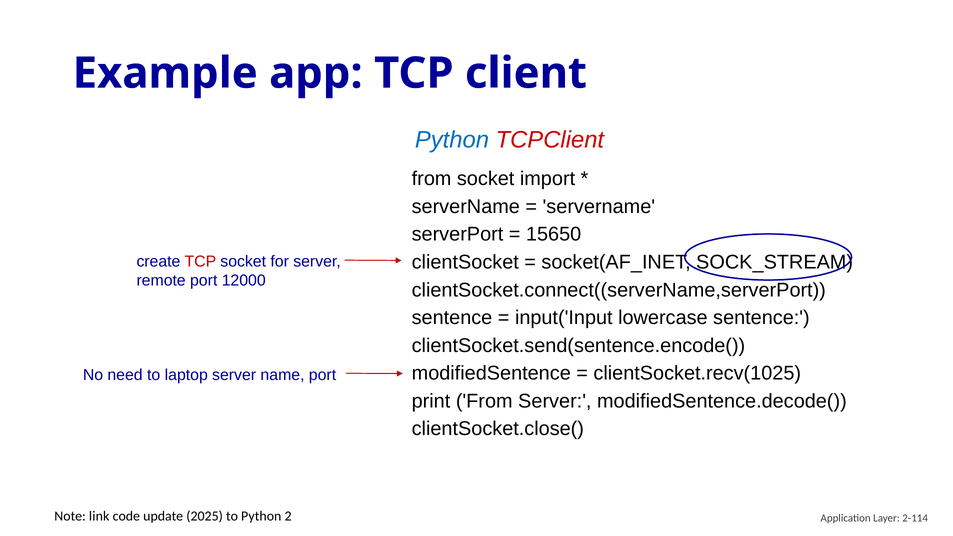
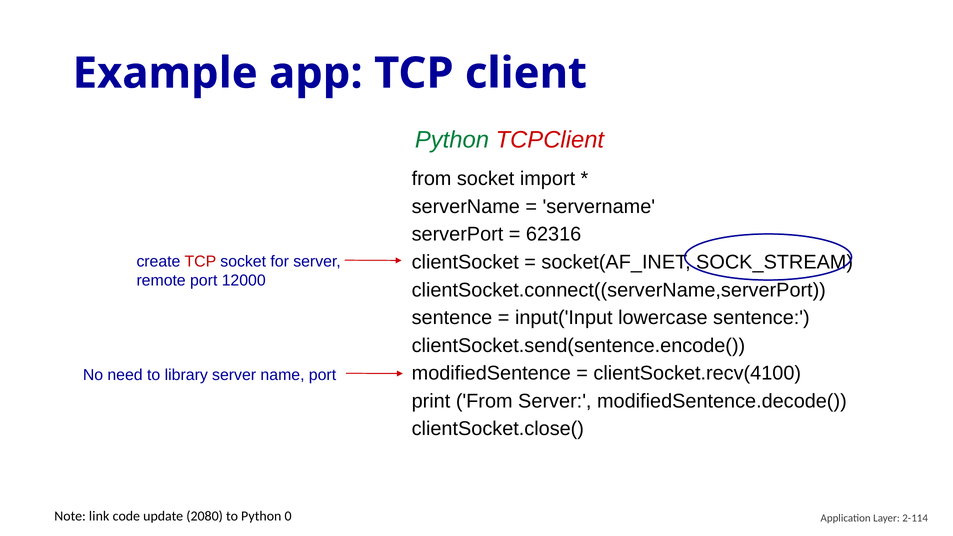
Python at (452, 140) colour: blue -> green
15650: 15650 -> 62316
clientSocket.recv(1025: clientSocket.recv(1025 -> clientSocket.recv(4100
laptop: laptop -> library
2025: 2025 -> 2080
2: 2 -> 0
